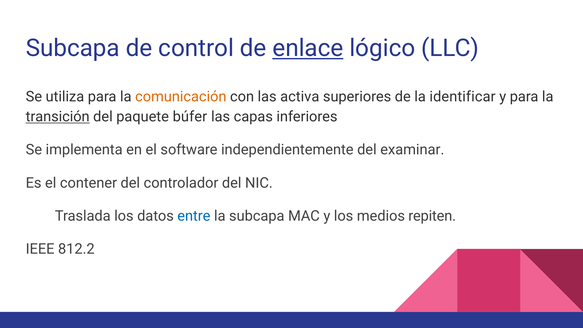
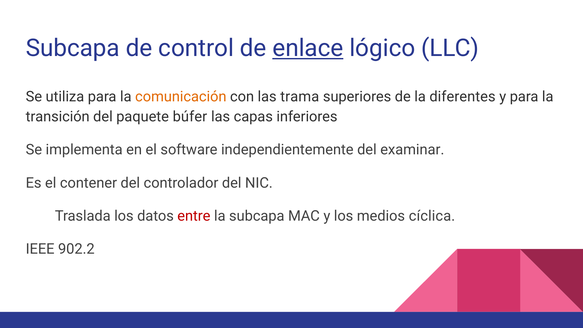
activa: activa -> trama
identificar: identificar -> diferentes
transición underline: present -> none
entre colour: blue -> red
repiten: repiten -> cíclica
812.2: 812.2 -> 902.2
